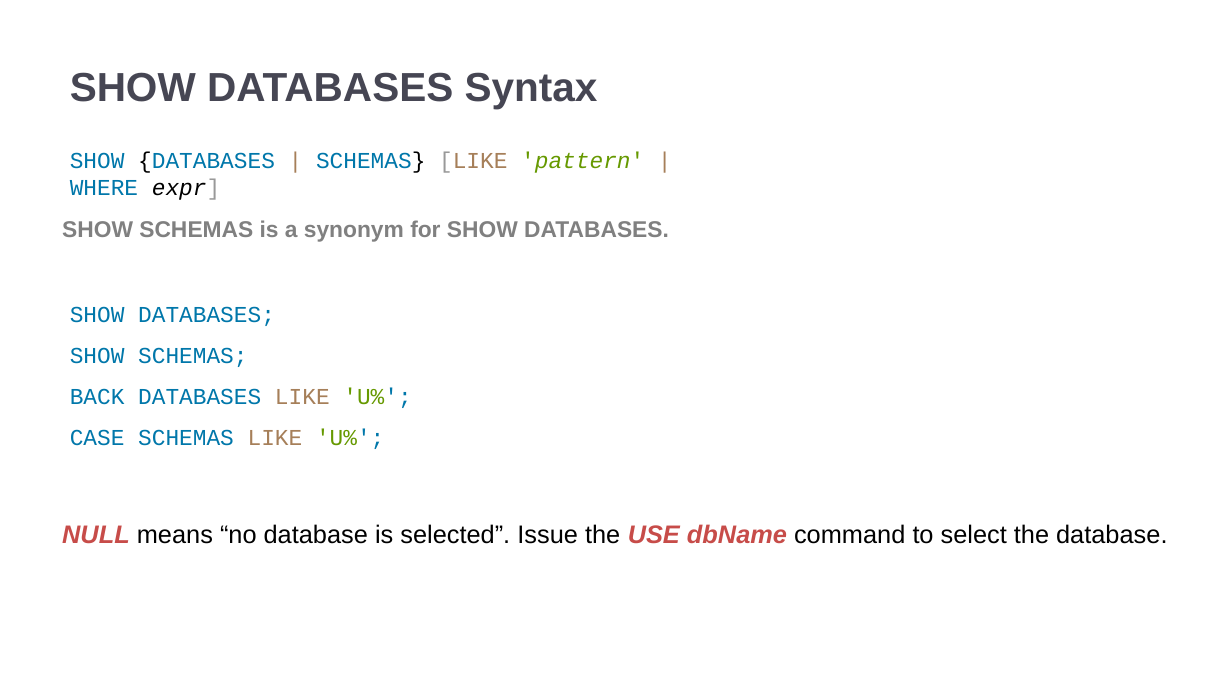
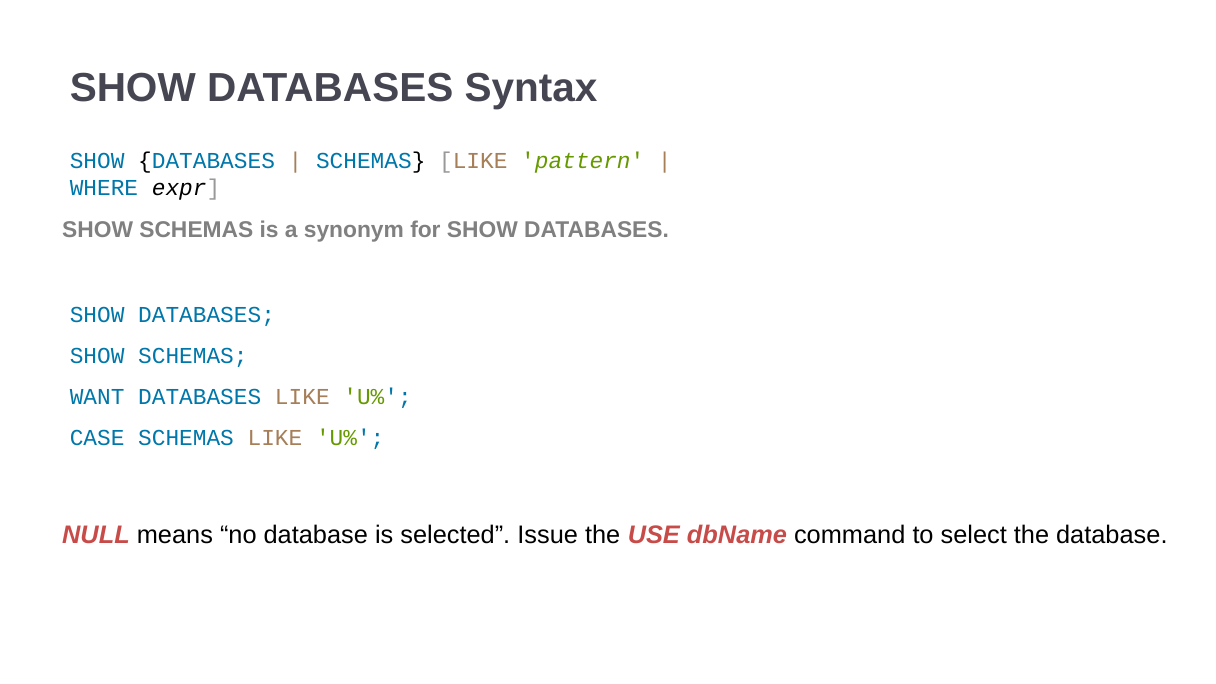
BACK: BACK -> WANT
